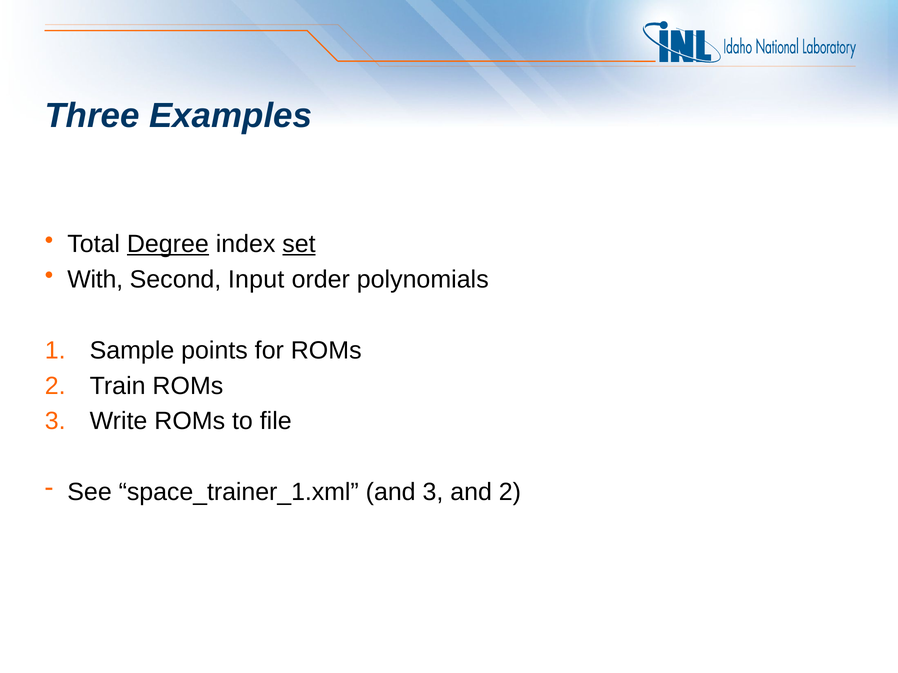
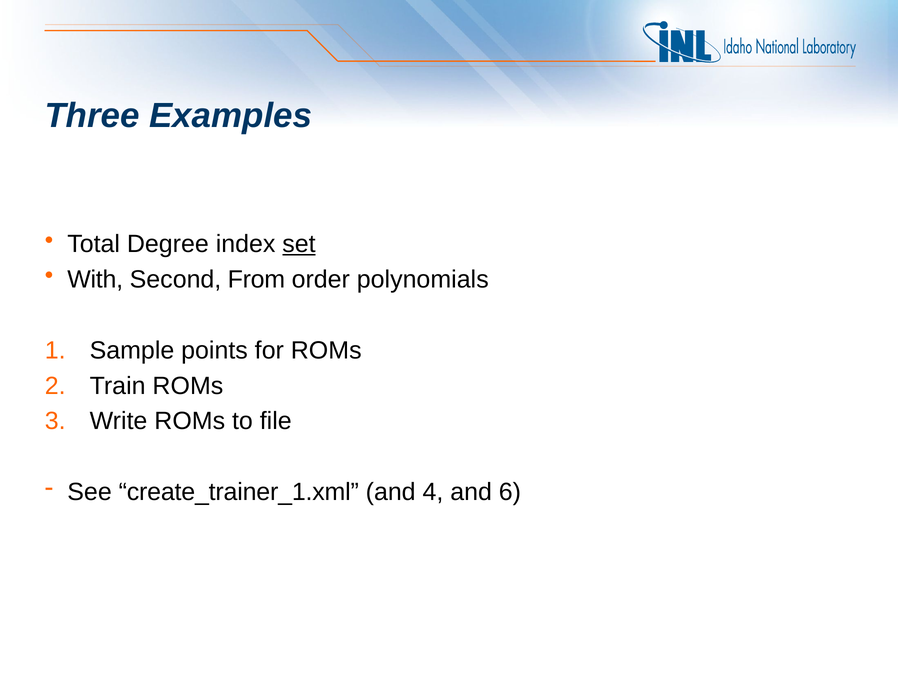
Degree underline: present -> none
Input: Input -> From
space_trainer_1.xml: space_trainer_1.xml -> create_trainer_1.xml
and 3: 3 -> 4
and 2: 2 -> 6
